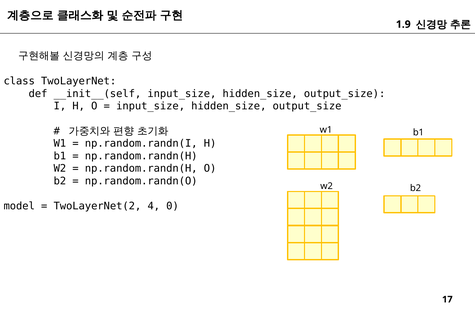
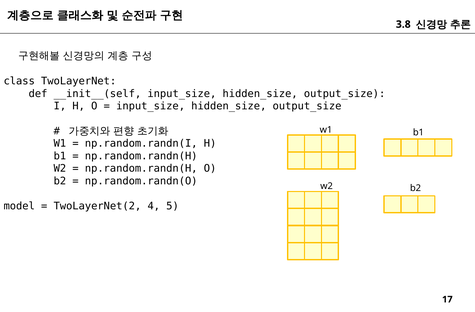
1.9: 1.9 -> 3.8
0: 0 -> 5
